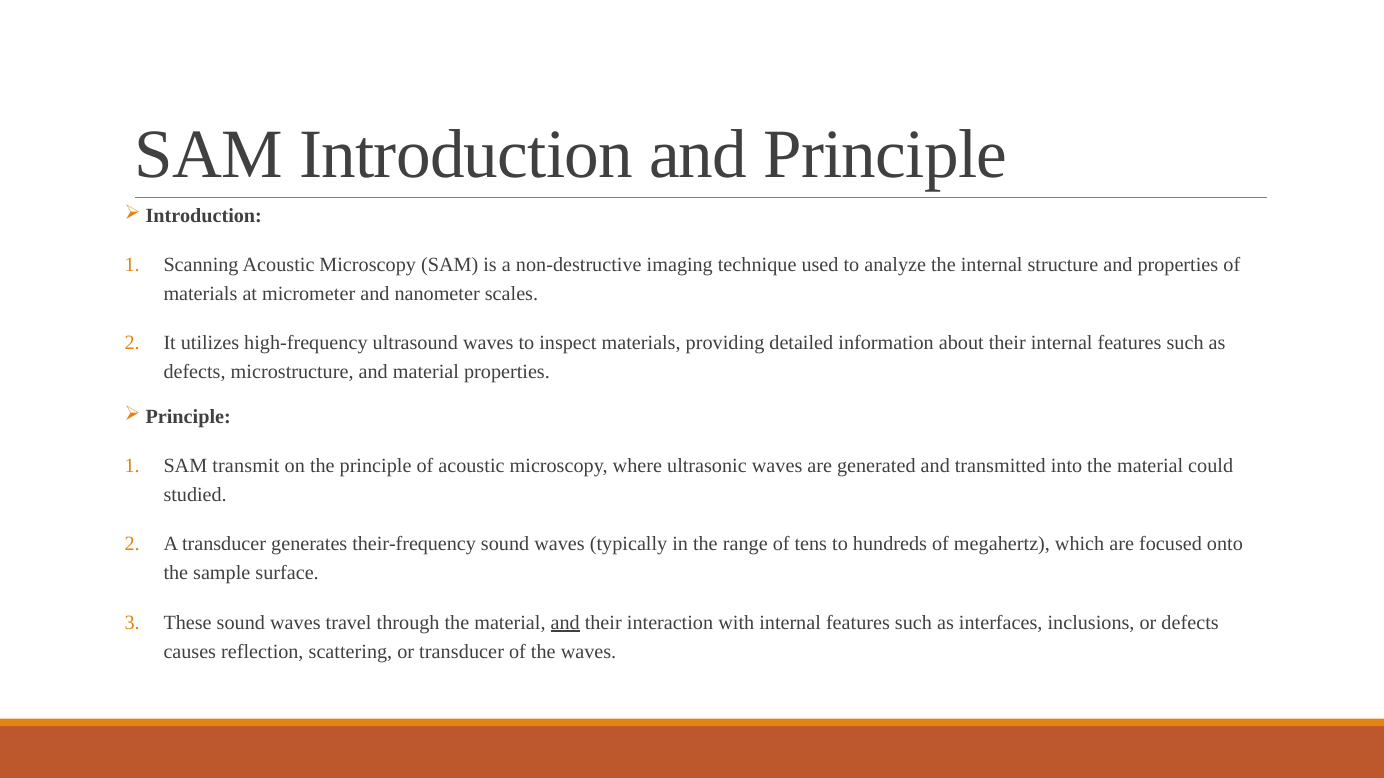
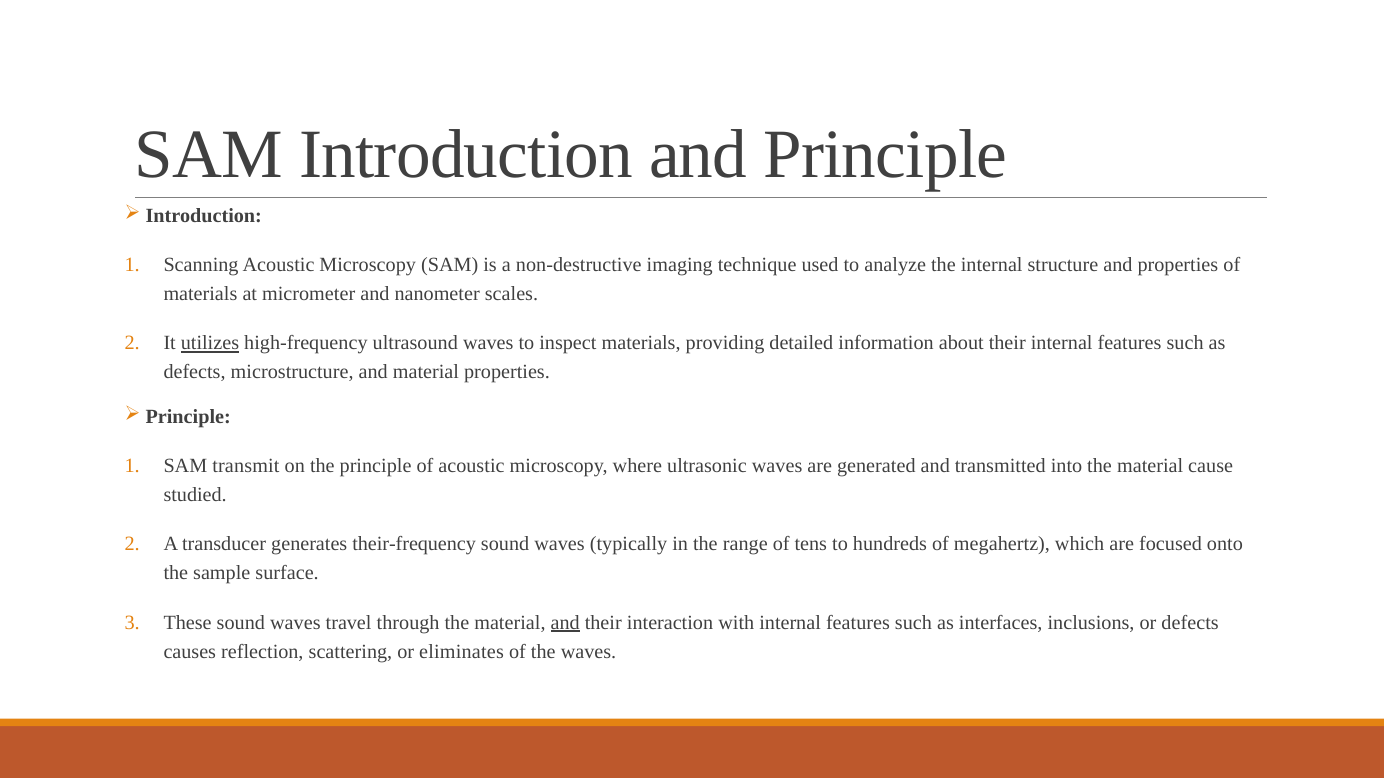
utilizes underline: none -> present
could: could -> cause
or transducer: transducer -> eliminates
